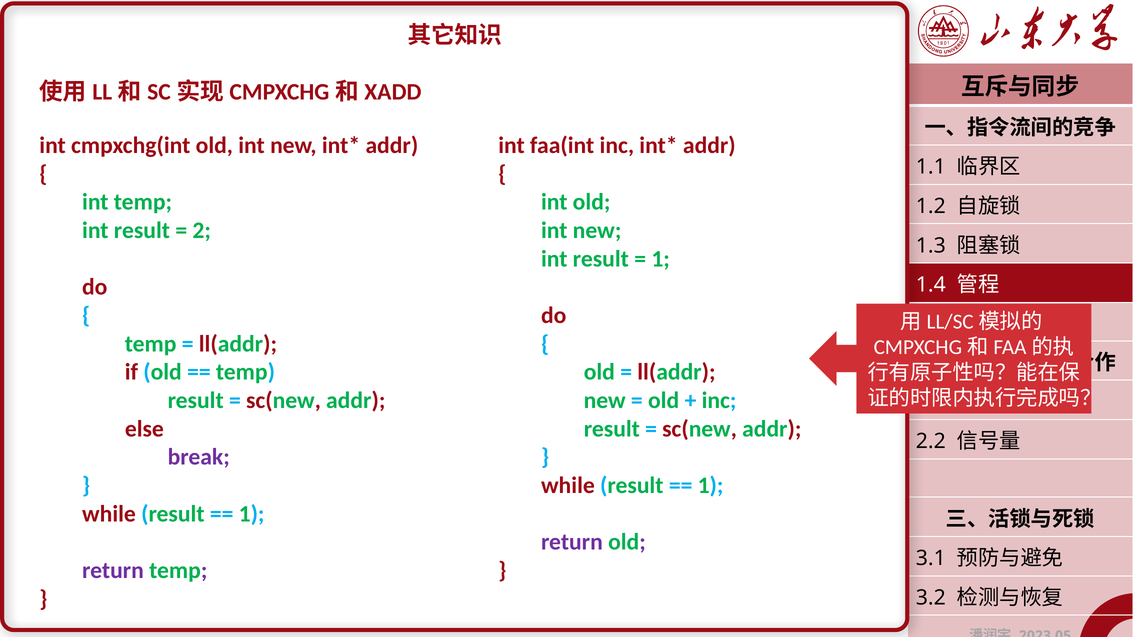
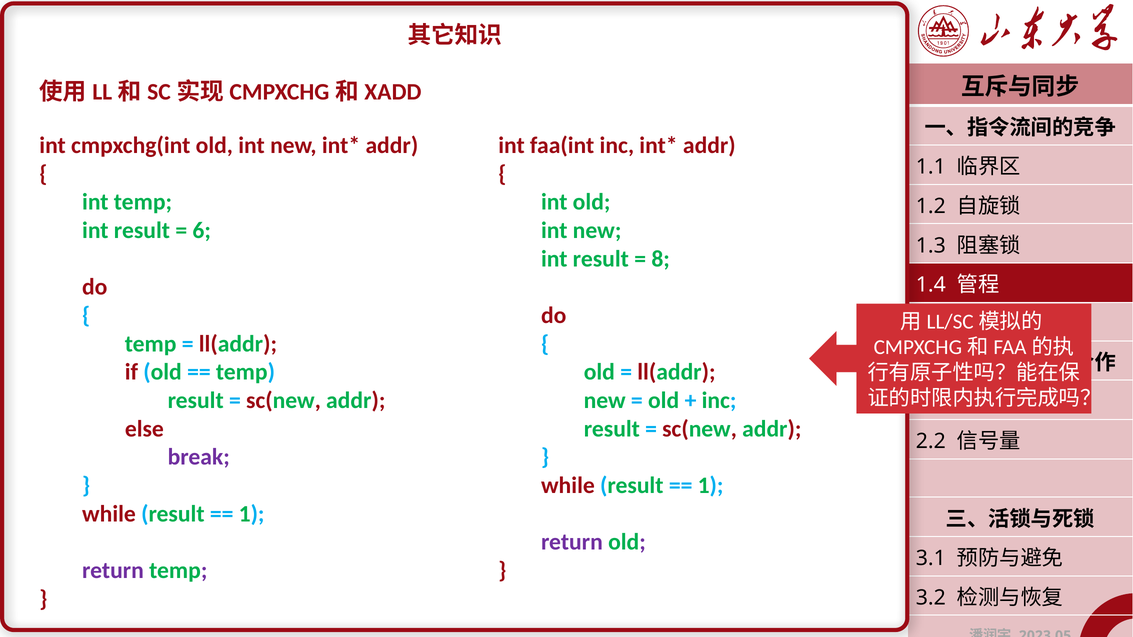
2: 2 -> 6
1 at (661, 259): 1 -> 8
